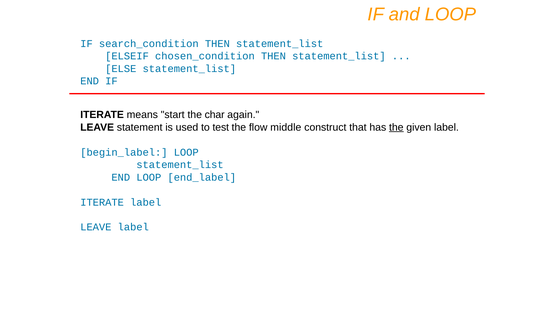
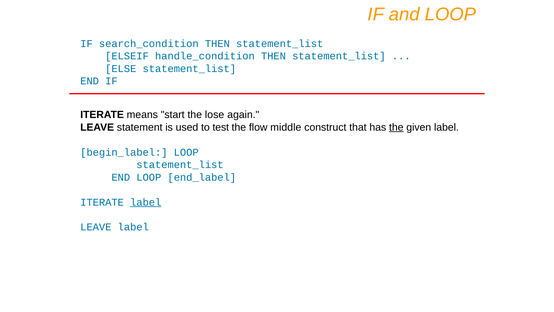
chosen_condition: chosen_condition -> handle_condition
char: char -> lose
label at (146, 202) underline: none -> present
